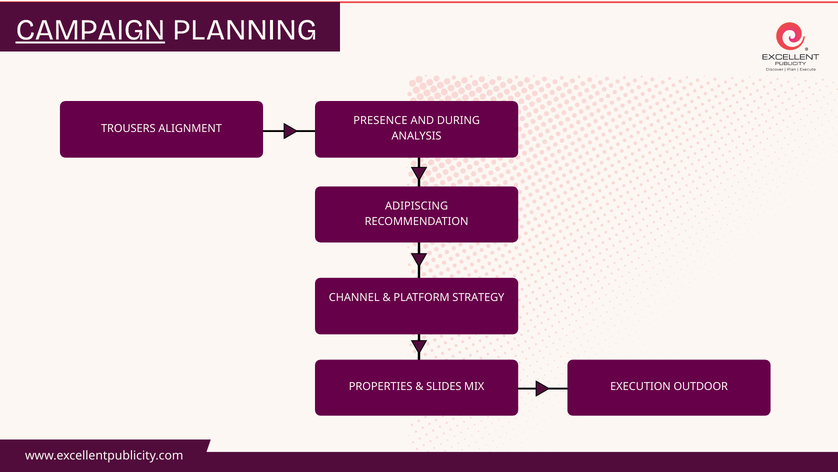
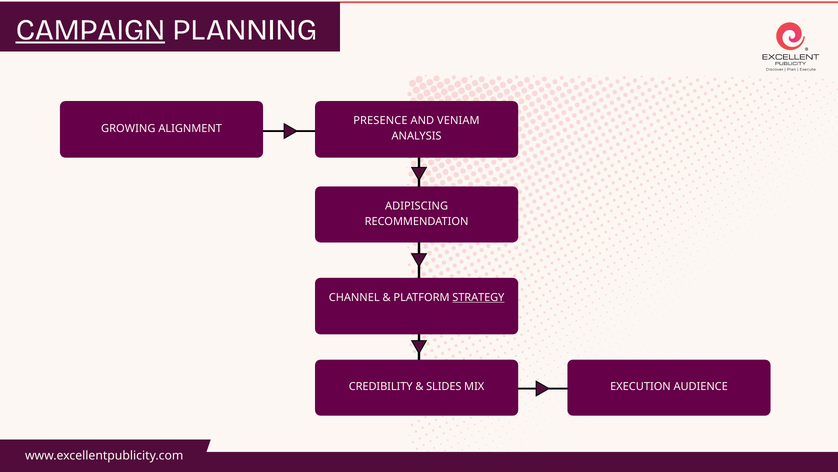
DURING: DURING -> VENIAM
TROUSERS: TROUSERS -> GROWING
STRATEGY underline: none -> present
PROPERTIES: PROPERTIES -> CREDIBILITY
OUTDOOR: OUTDOOR -> AUDIENCE
